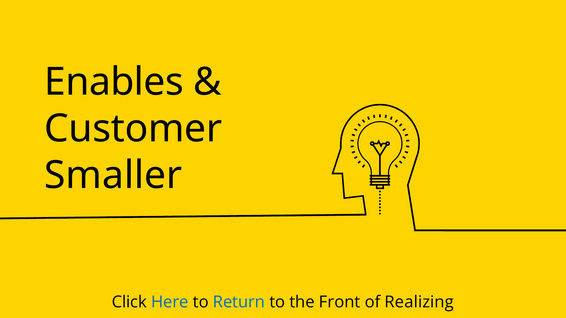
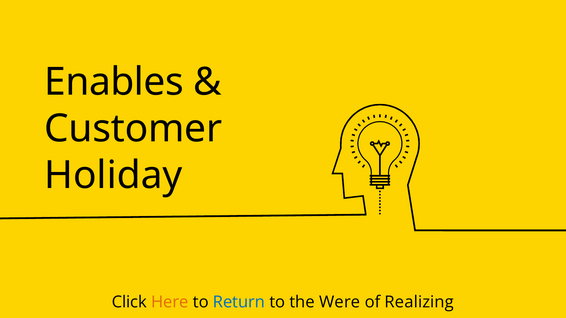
Smaller: Smaller -> Holiday
Here colour: blue -> orange
Front: Front -> Were
